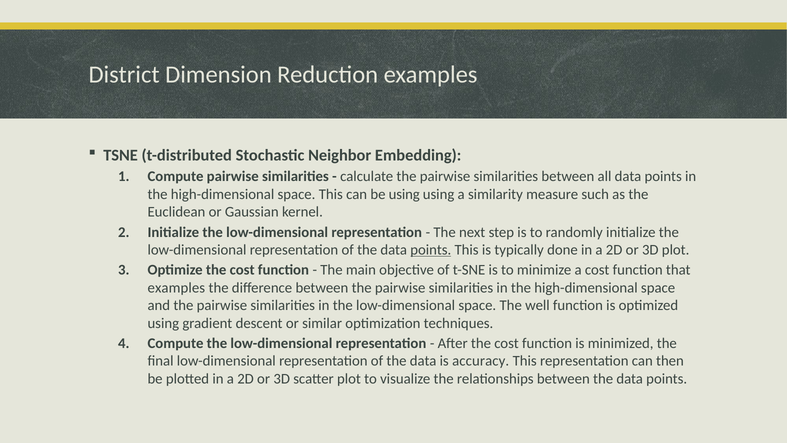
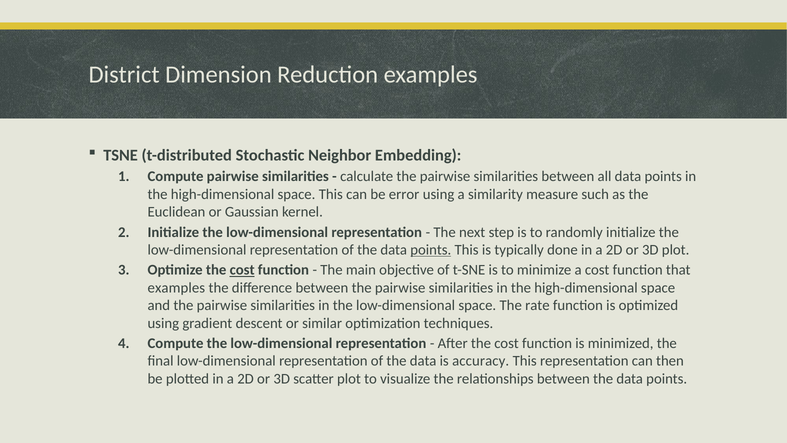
be using: using -> error
cost at (242, 270) underline: none -> present
well: well -> rate
